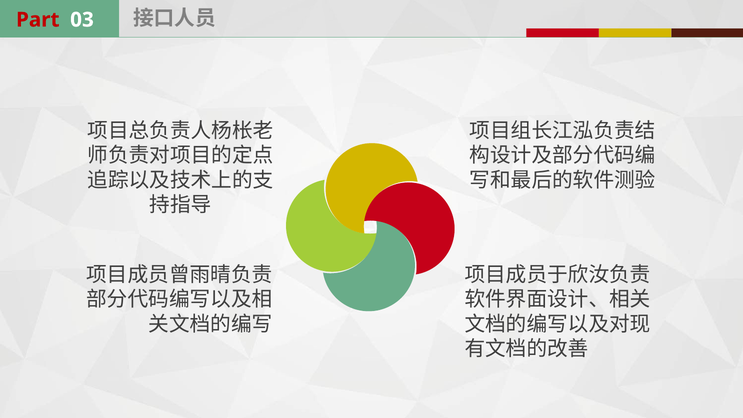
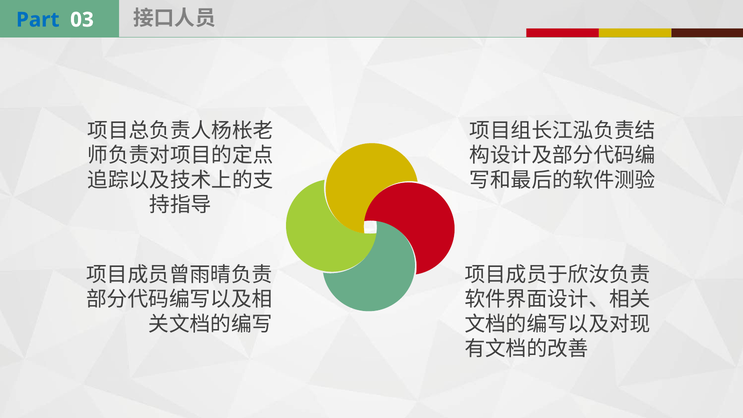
Part colour: red -> blue
